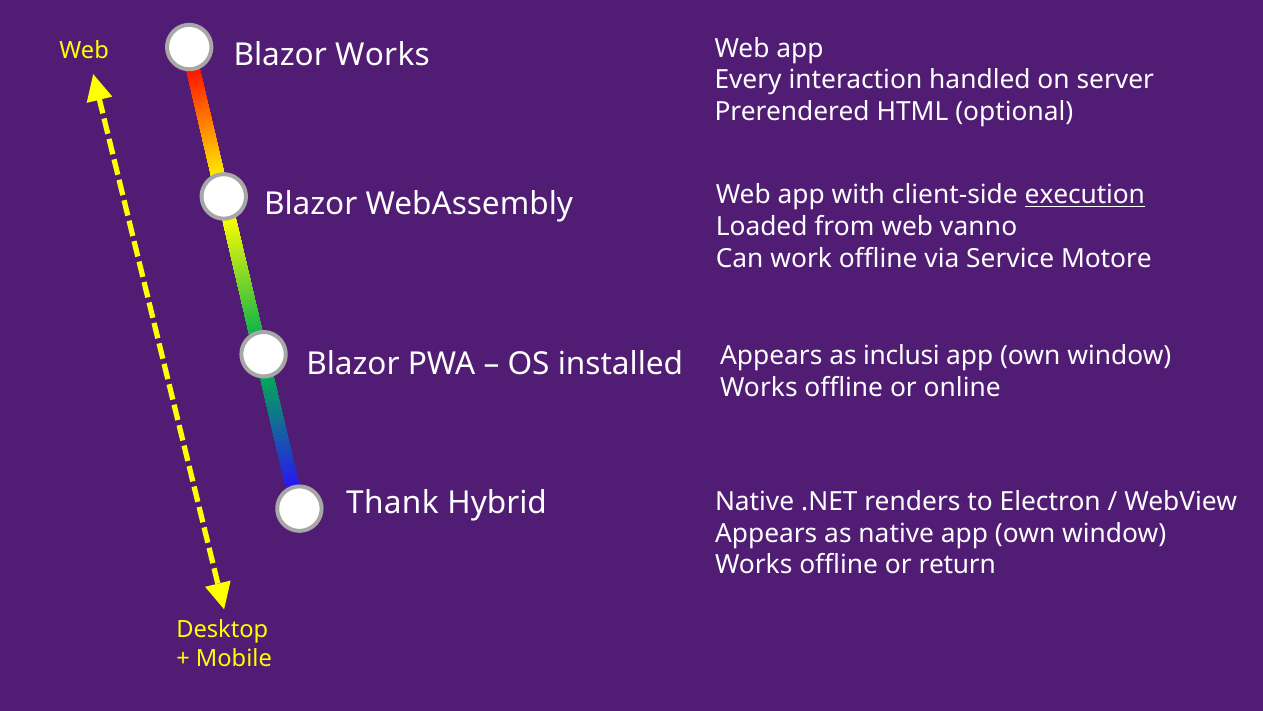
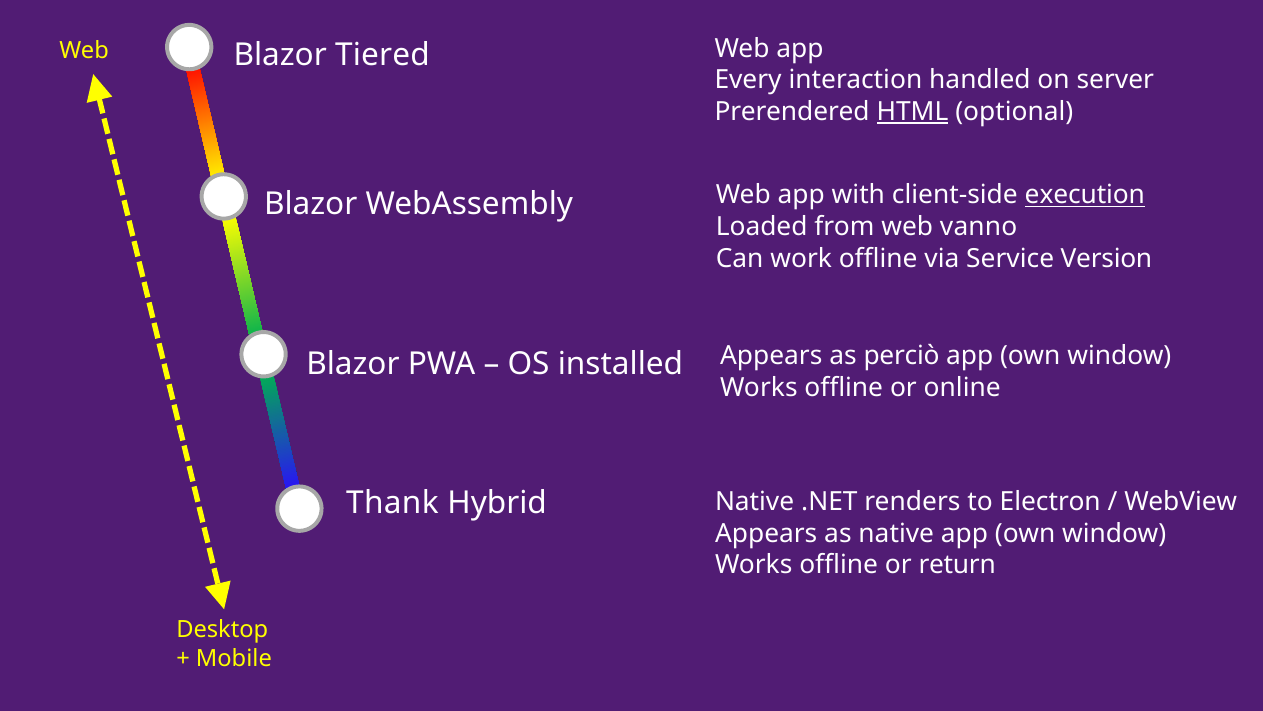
Blazor Works: Works -> Tiered
HTML underline: none -> present
Motore: Motore -> Version
inclusi: inclusi -> perciò
